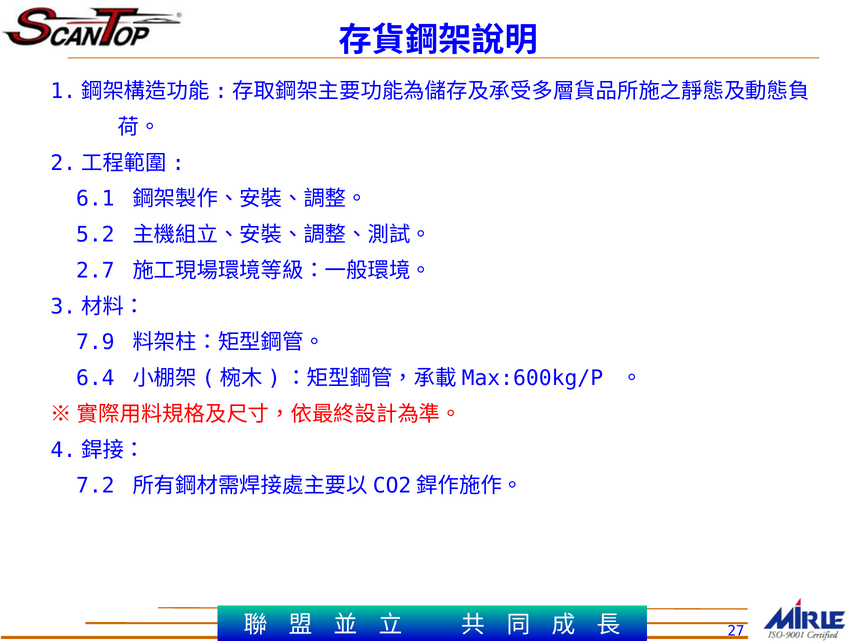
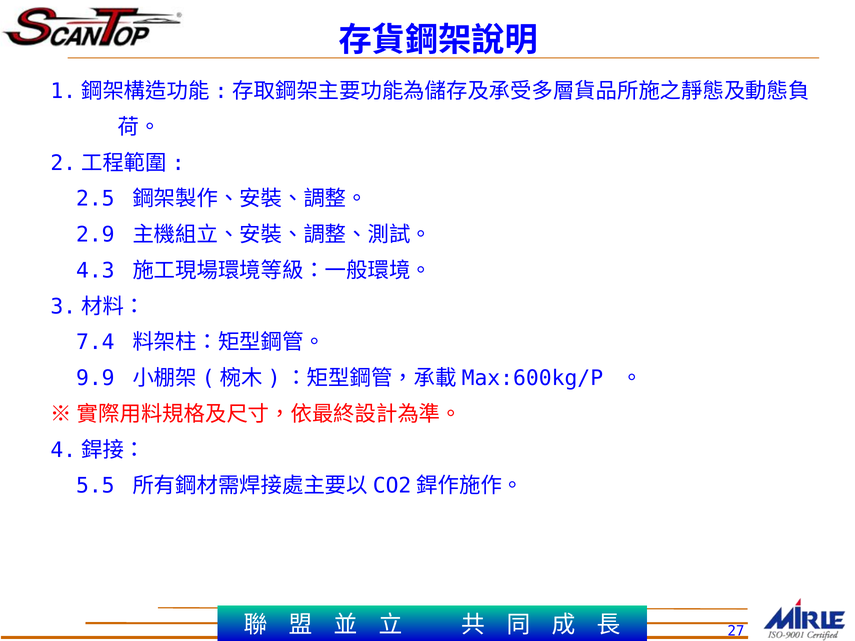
6.1: 6.1 -> 2.5
5.2: 5.2 -> 2.9
2.7: 2.7 -> 4.3
7.9: 7.9 -> 7.4
6.4: 6.4 -> 9.9
7.2: 7.2 -> 5.5
